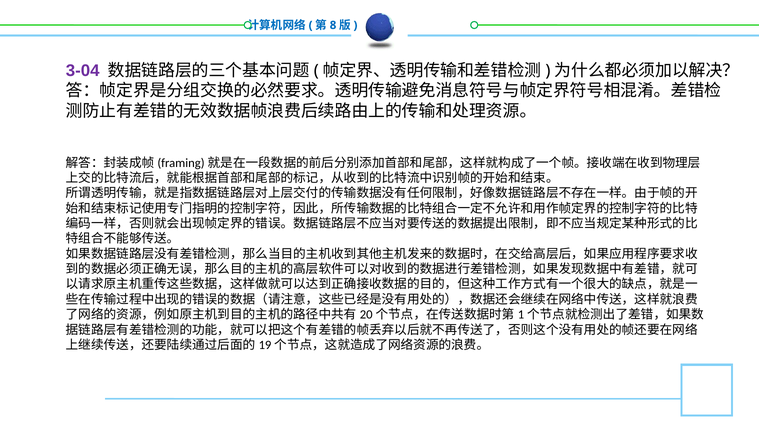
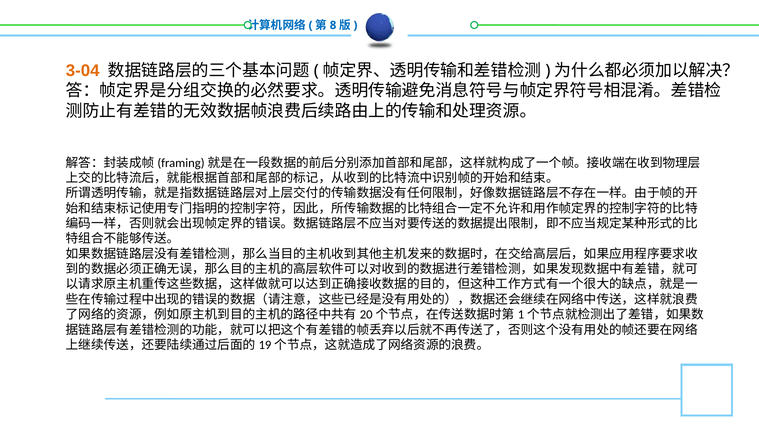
3-04 colour: purple -> orange
